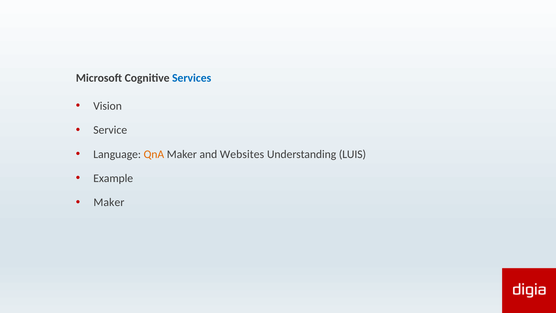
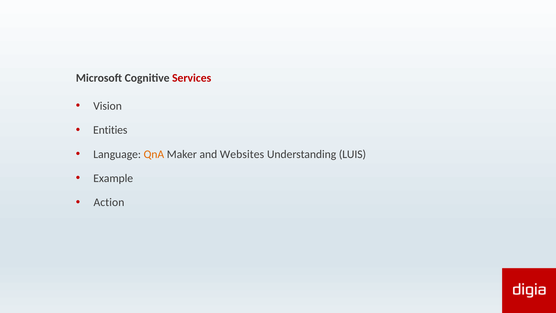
Services colour: blue -> red
Service: Service -> Entities
Maker at (109, 202): Maker -> Action
